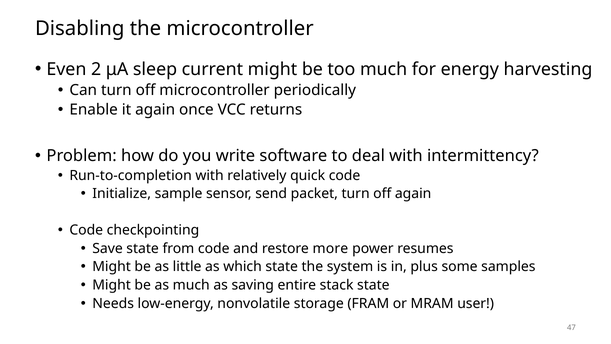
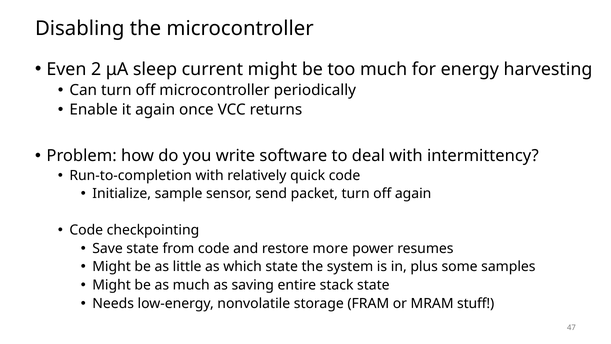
user: user -> stuff
